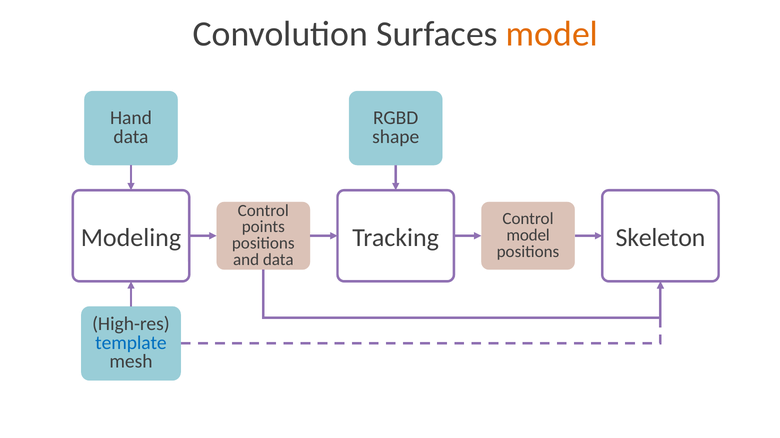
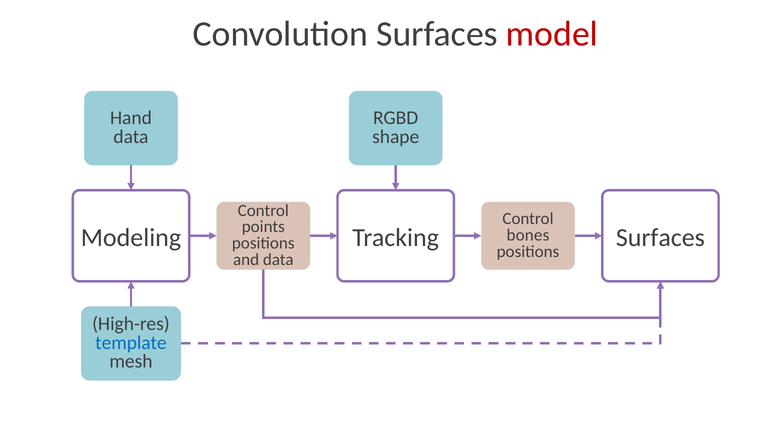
model at (552, 34) colour: orange -> red
Tracking Skeleton: Skeleton -> Surfaces
model at (528, 235): model -> bones
